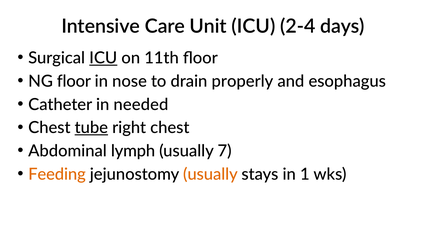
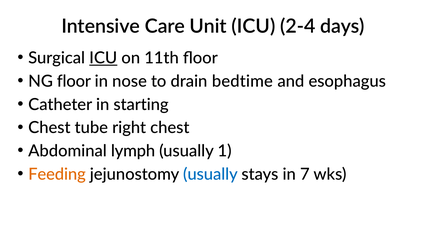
properly: properly -> bedtime
needed: needed -> starting
tube underline: present -> none
7: 7 -> 1
usually at (210, 174) colour: orange -> blue
1: 1 -> 7
